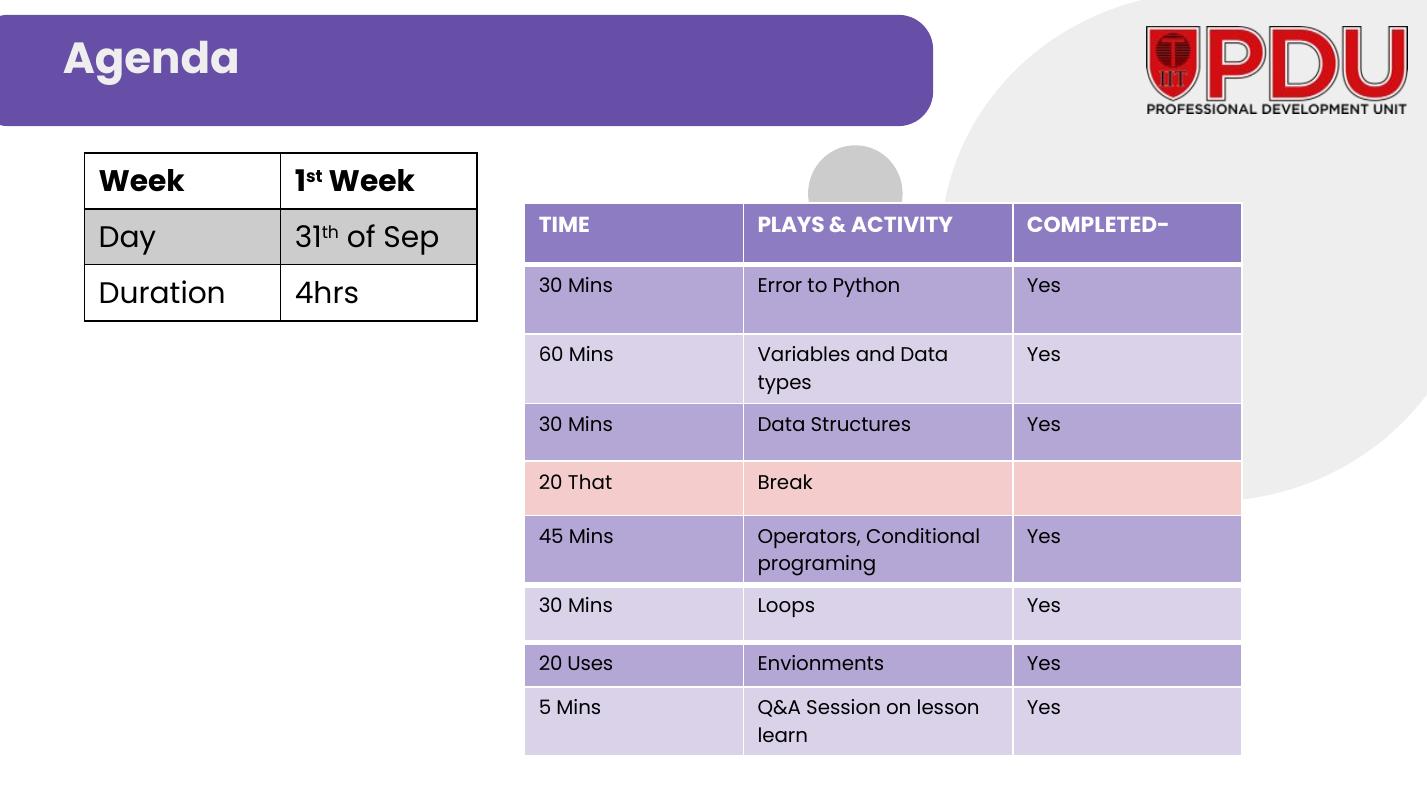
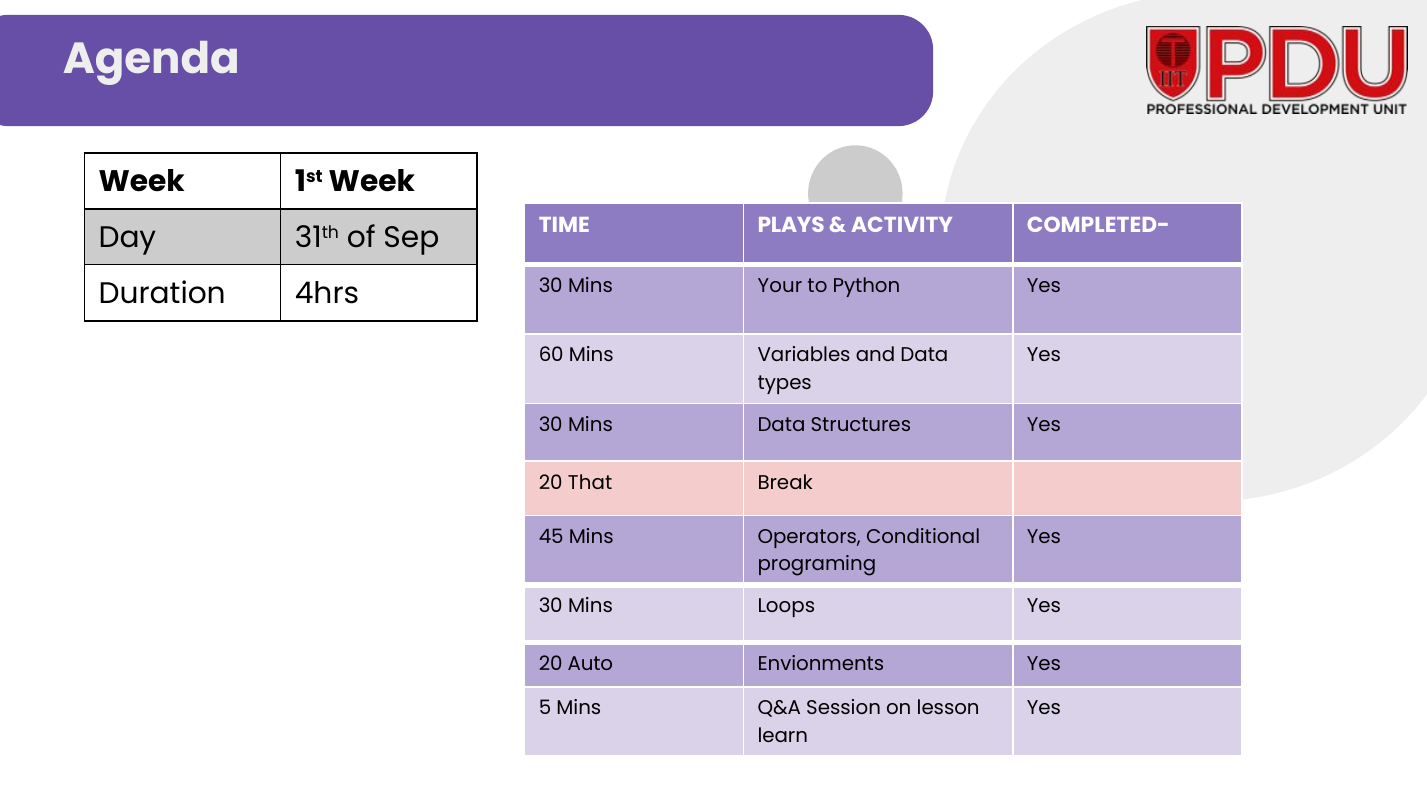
Error: Error -> Your
Uses: Uses -> Auto
